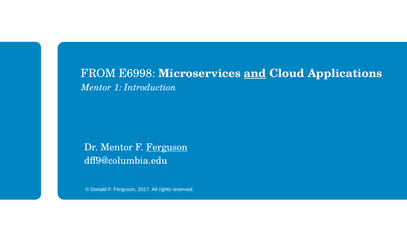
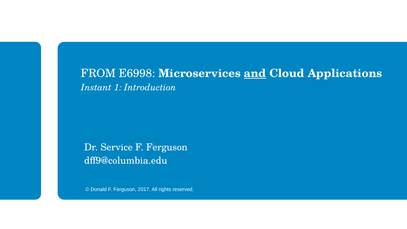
Mentor at (96, 88): Mentor -> Instant
Dr Mentor: Mentor -> Service
Ferguson at (167, 147) underline: present -> none
